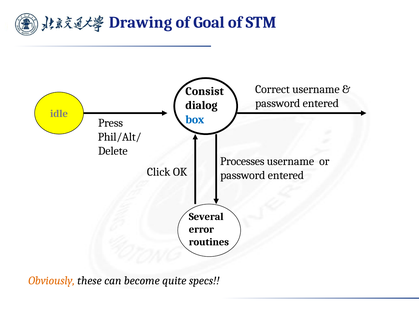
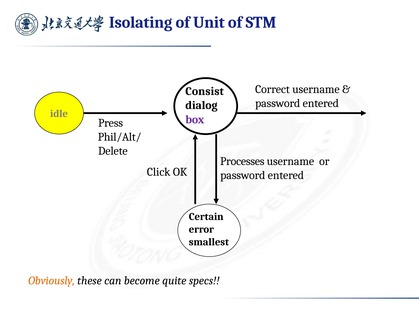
Drawing: Drawing -> Isolating
Goal: Goal -> Unit
box colour: blue -> purple
Several: Several -> Certain
routines: routines -> smallest
